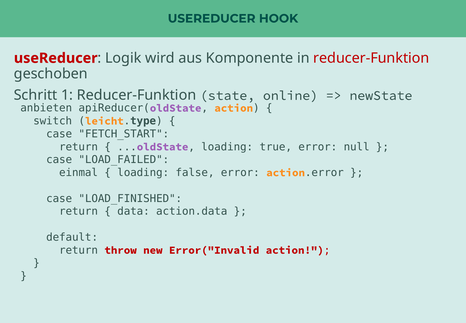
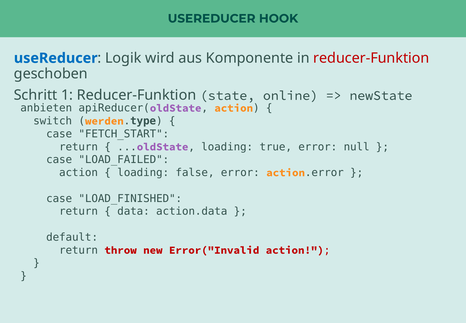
useReducer at (56, 58) colour: red -> blue
leicht: leicht -> werden
einmal at (79, 172): einmal -> action
